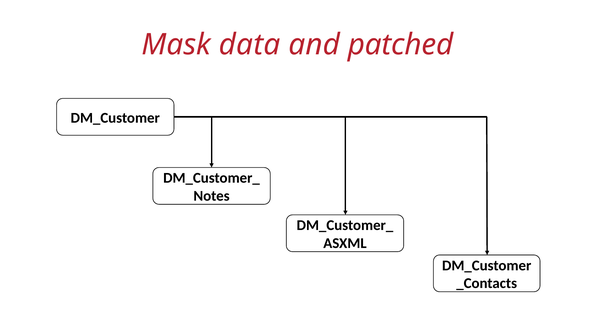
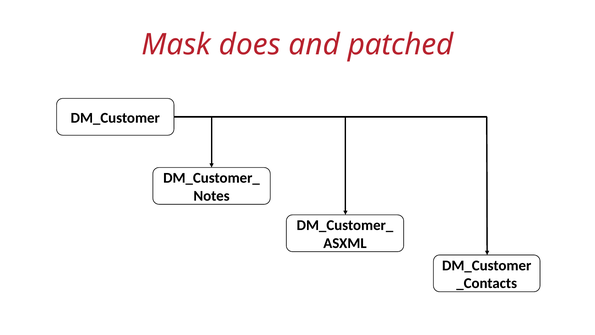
data: data -> does
